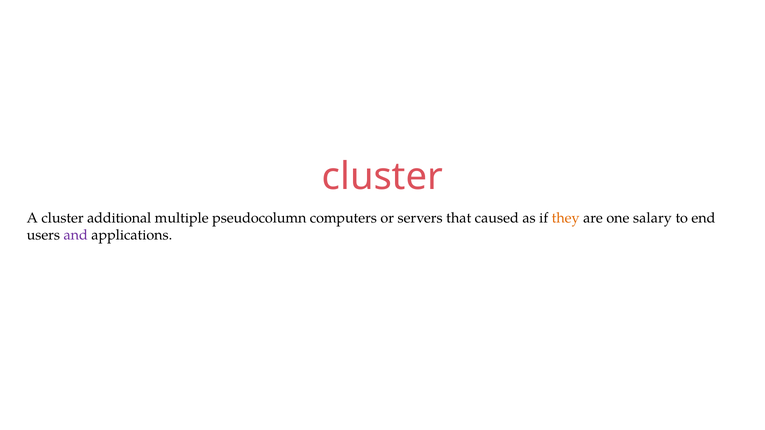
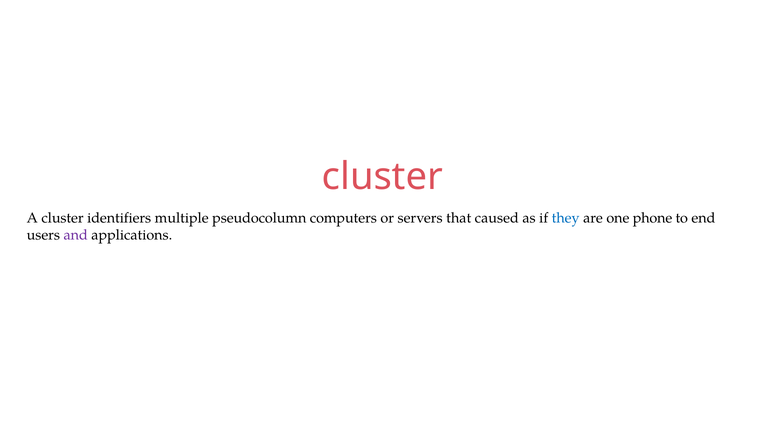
additional: additional -> identifiers
they colour: orange -> blue
salary: salary -> phone
